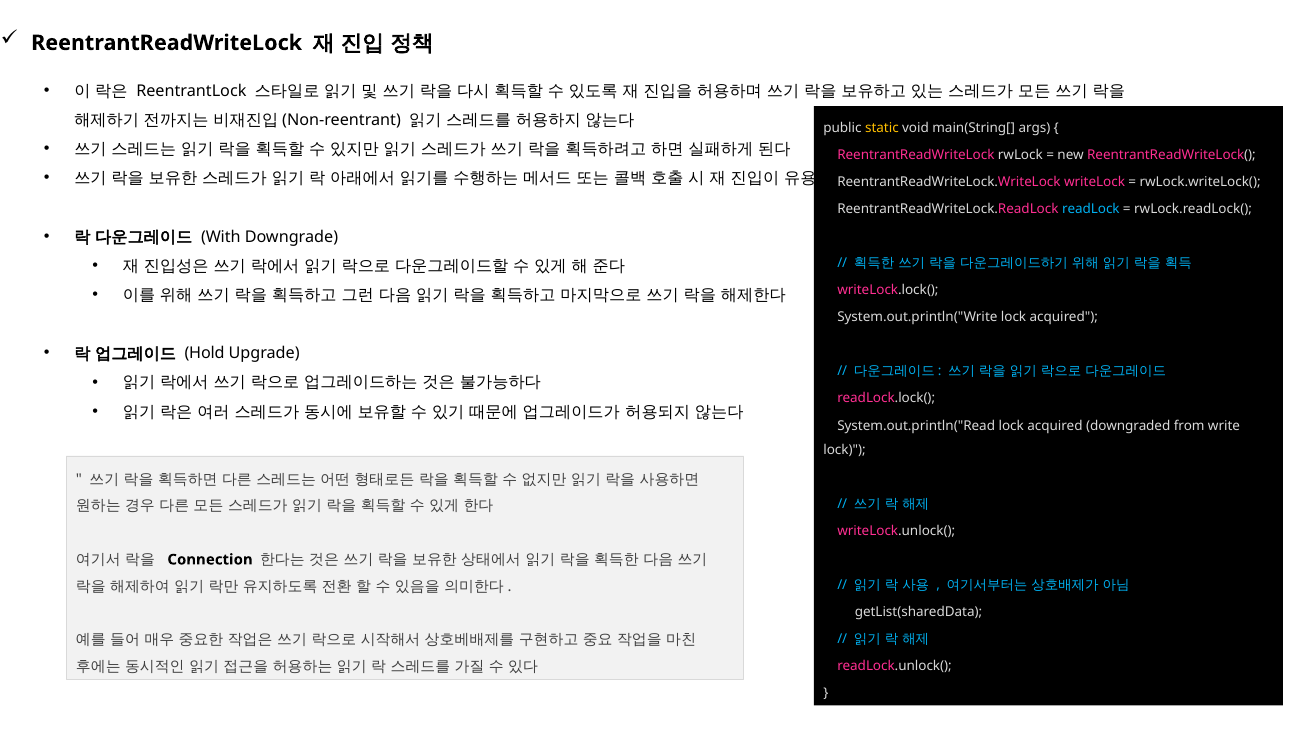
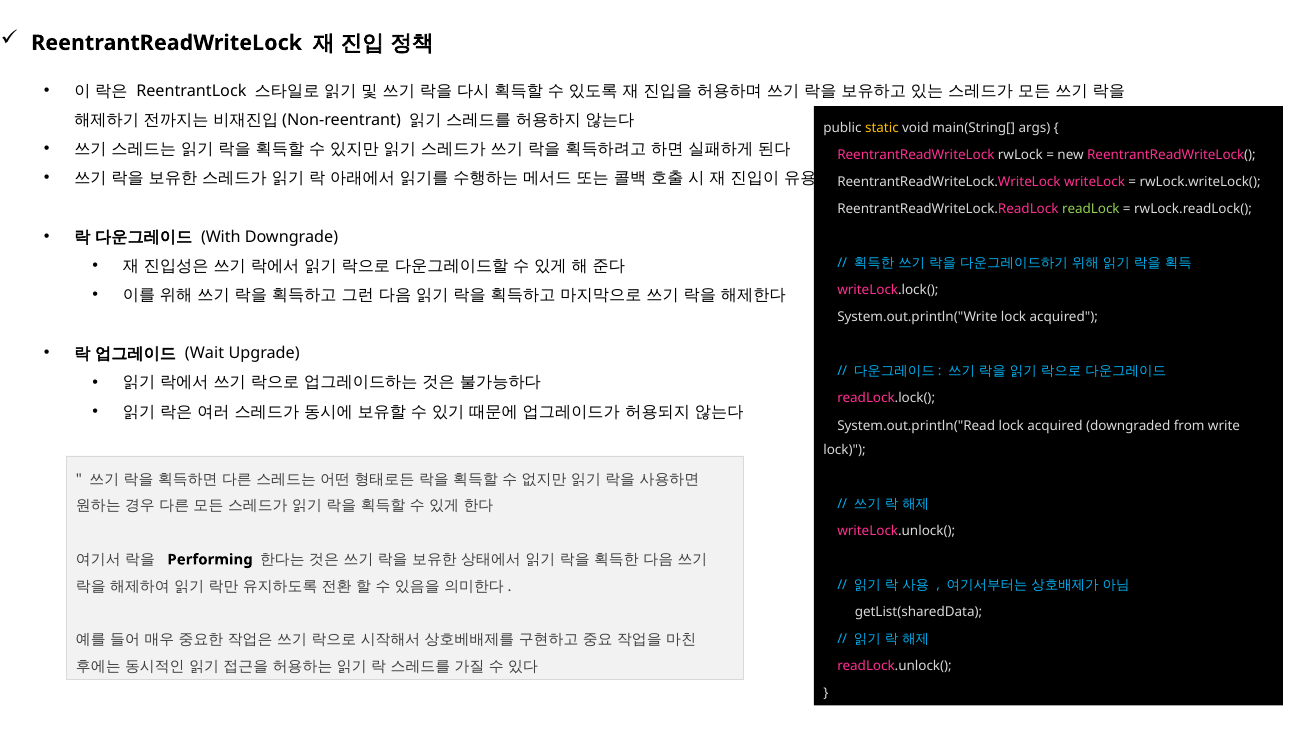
readLock colour: light blue -> light green
Hold: Hold -> Wait
Connection: Connection -> Performing
